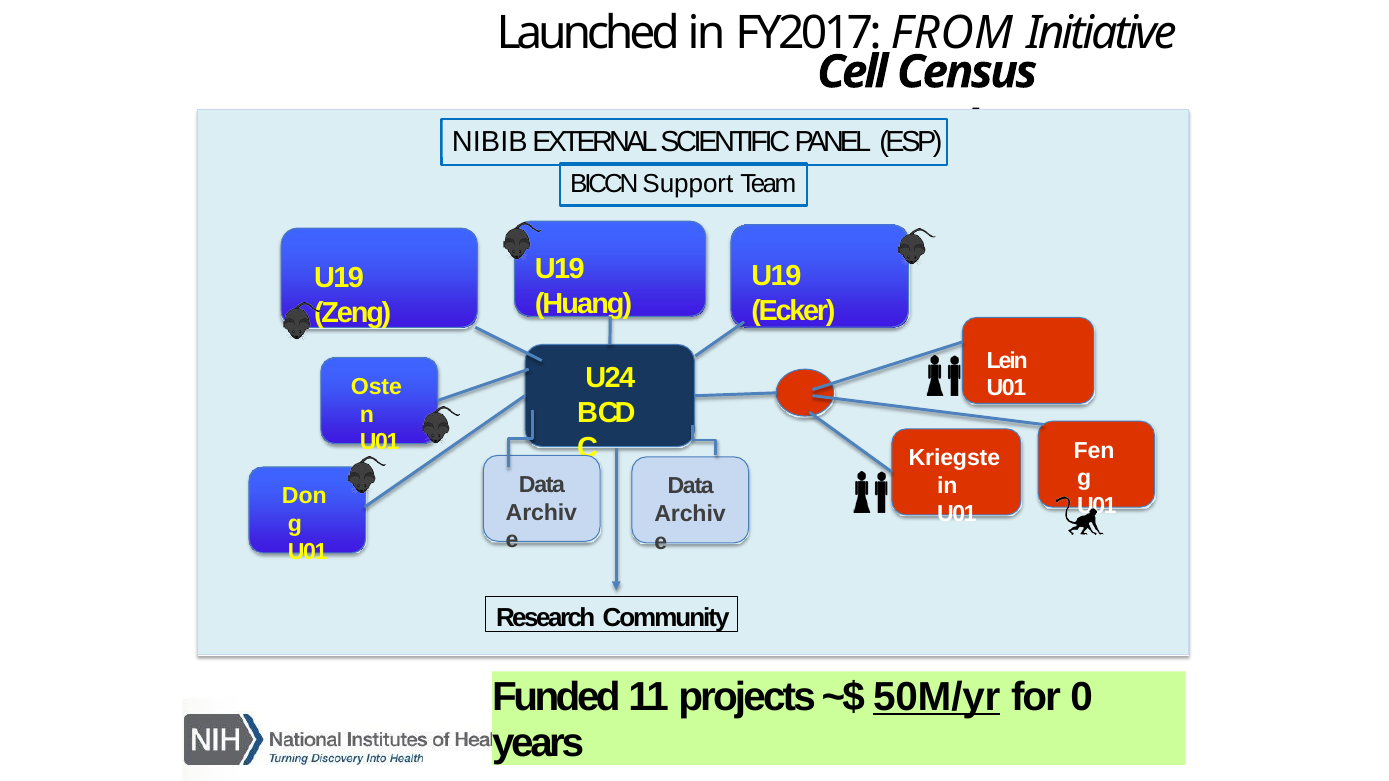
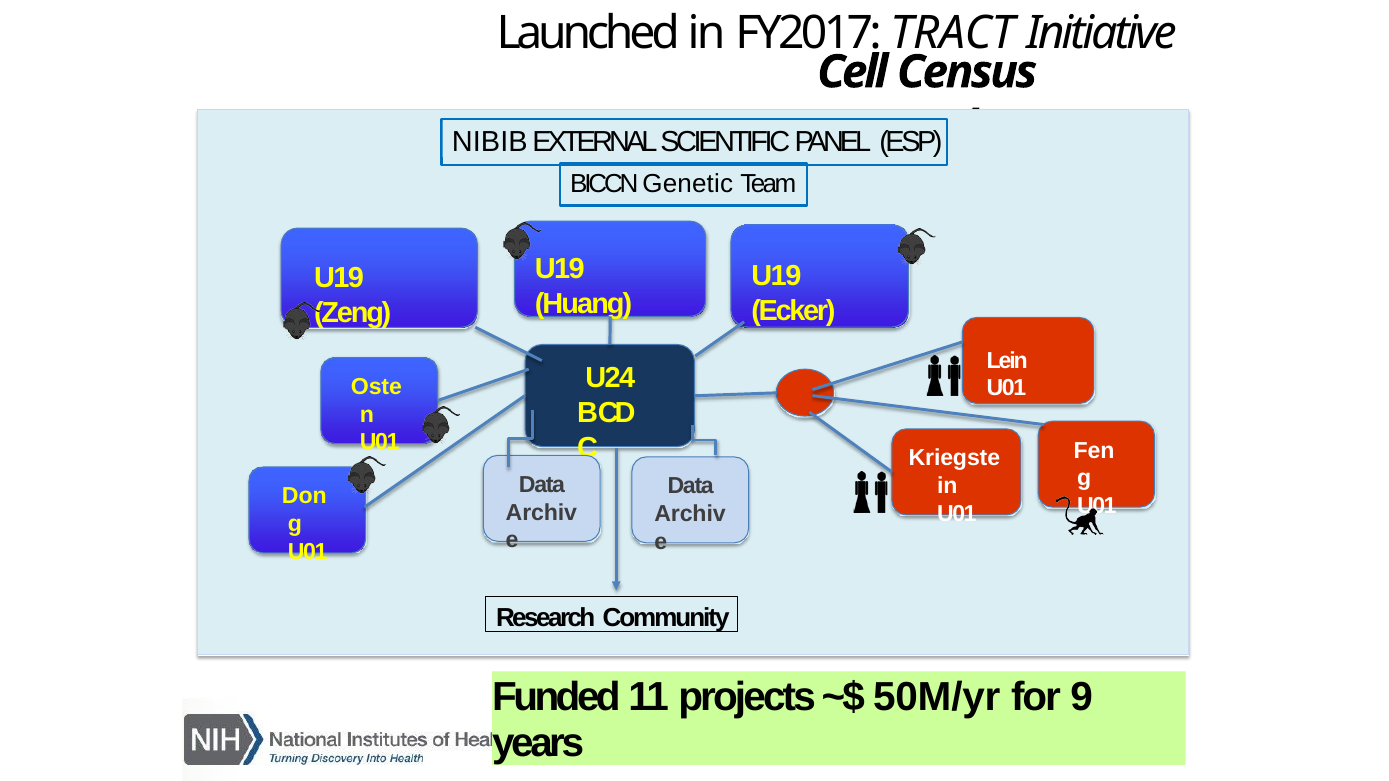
FROM: FROM -> TRACT
Support: Support -> Genetic
50M/yr underline: present -> none
0: 0 -> 9
